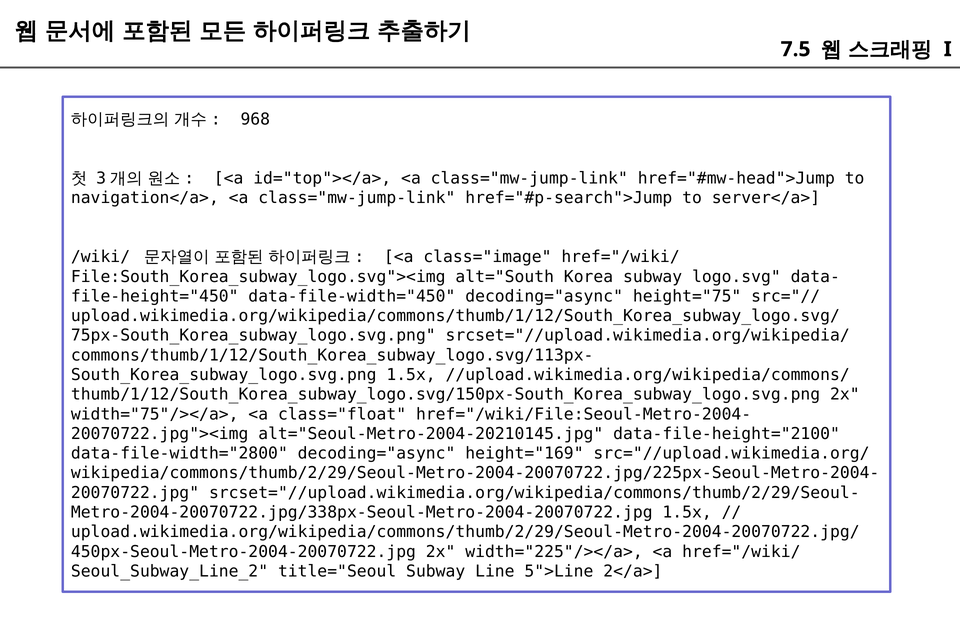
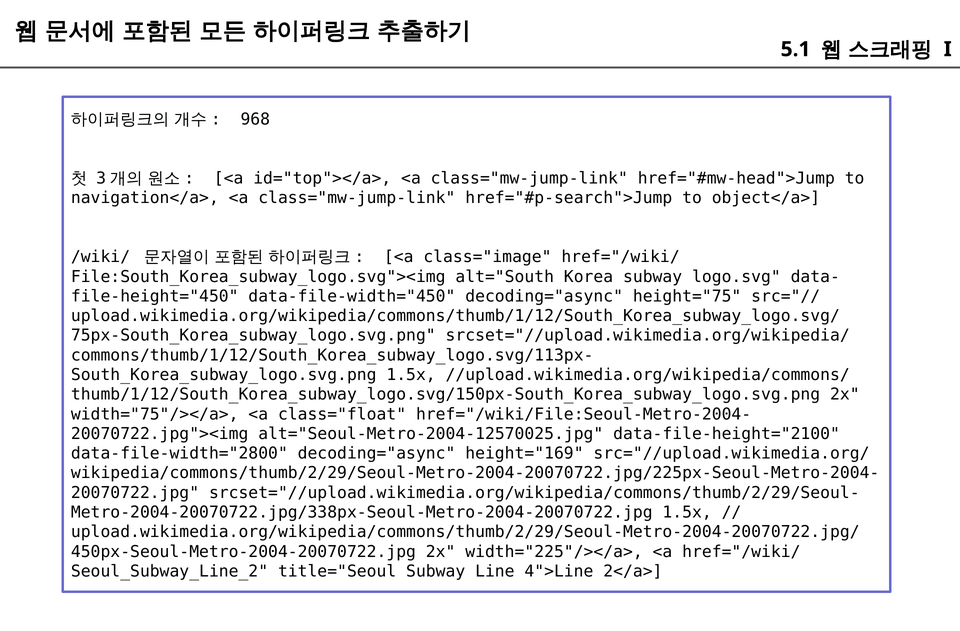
7.5: 7.5 -> 5.1
server</a>: server</a> -> object</a>
alt="Seoul-Metro-2004-20210145.jpg: alt="Seoul-Metro-2004-20210145.jpg -> alt="Seoul-Metro-2004-12570025.jpg
5">Line: 5">Line -> 4">Line
